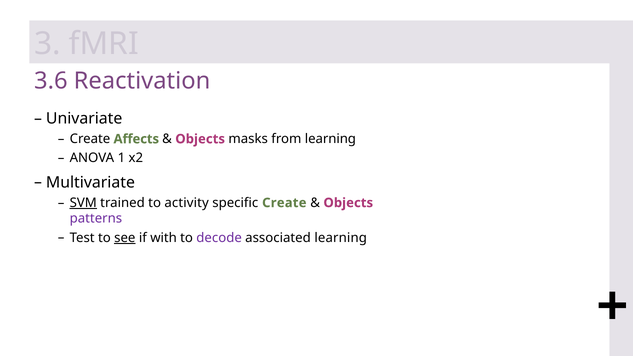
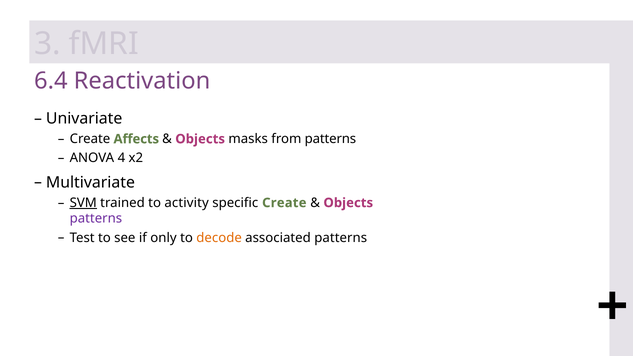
3.6: 3.6 -> 6.4
from learning: learning -> patterns
1: 1 -> 4
see underline: present -> none
with: with -> only
decode colour: purple -> orange
associated learning: learning -> patterns
